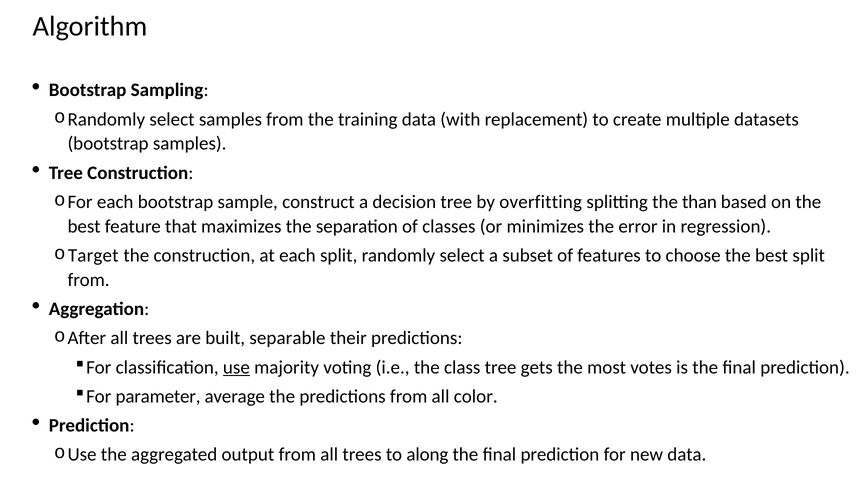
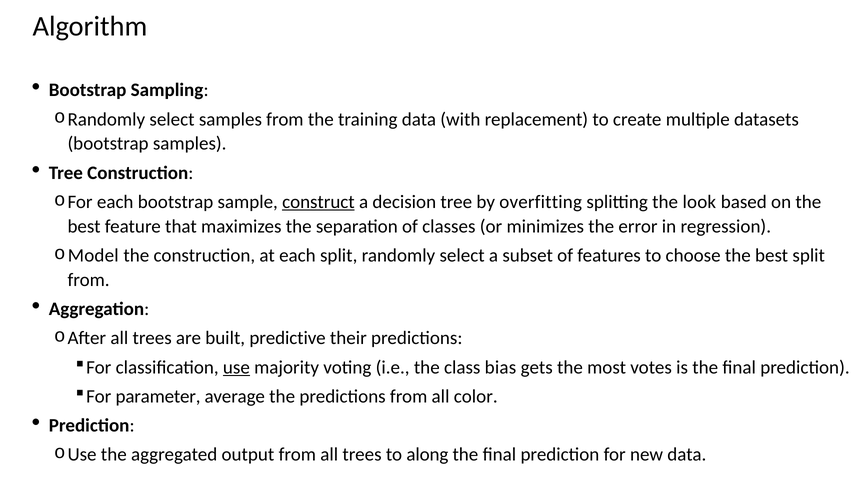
construct underline: none -> present
than: than -> look
Target: Target -> Model
separable: separable -> predictive
class tree: tree -> bias
